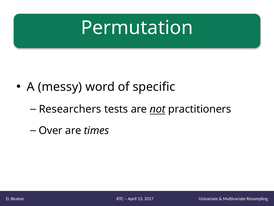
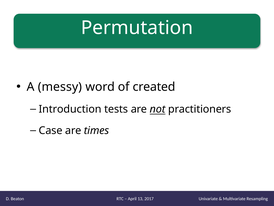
specific: specific -> created
Researchers: Researchers -> Introduction
Over: Over -> Case
